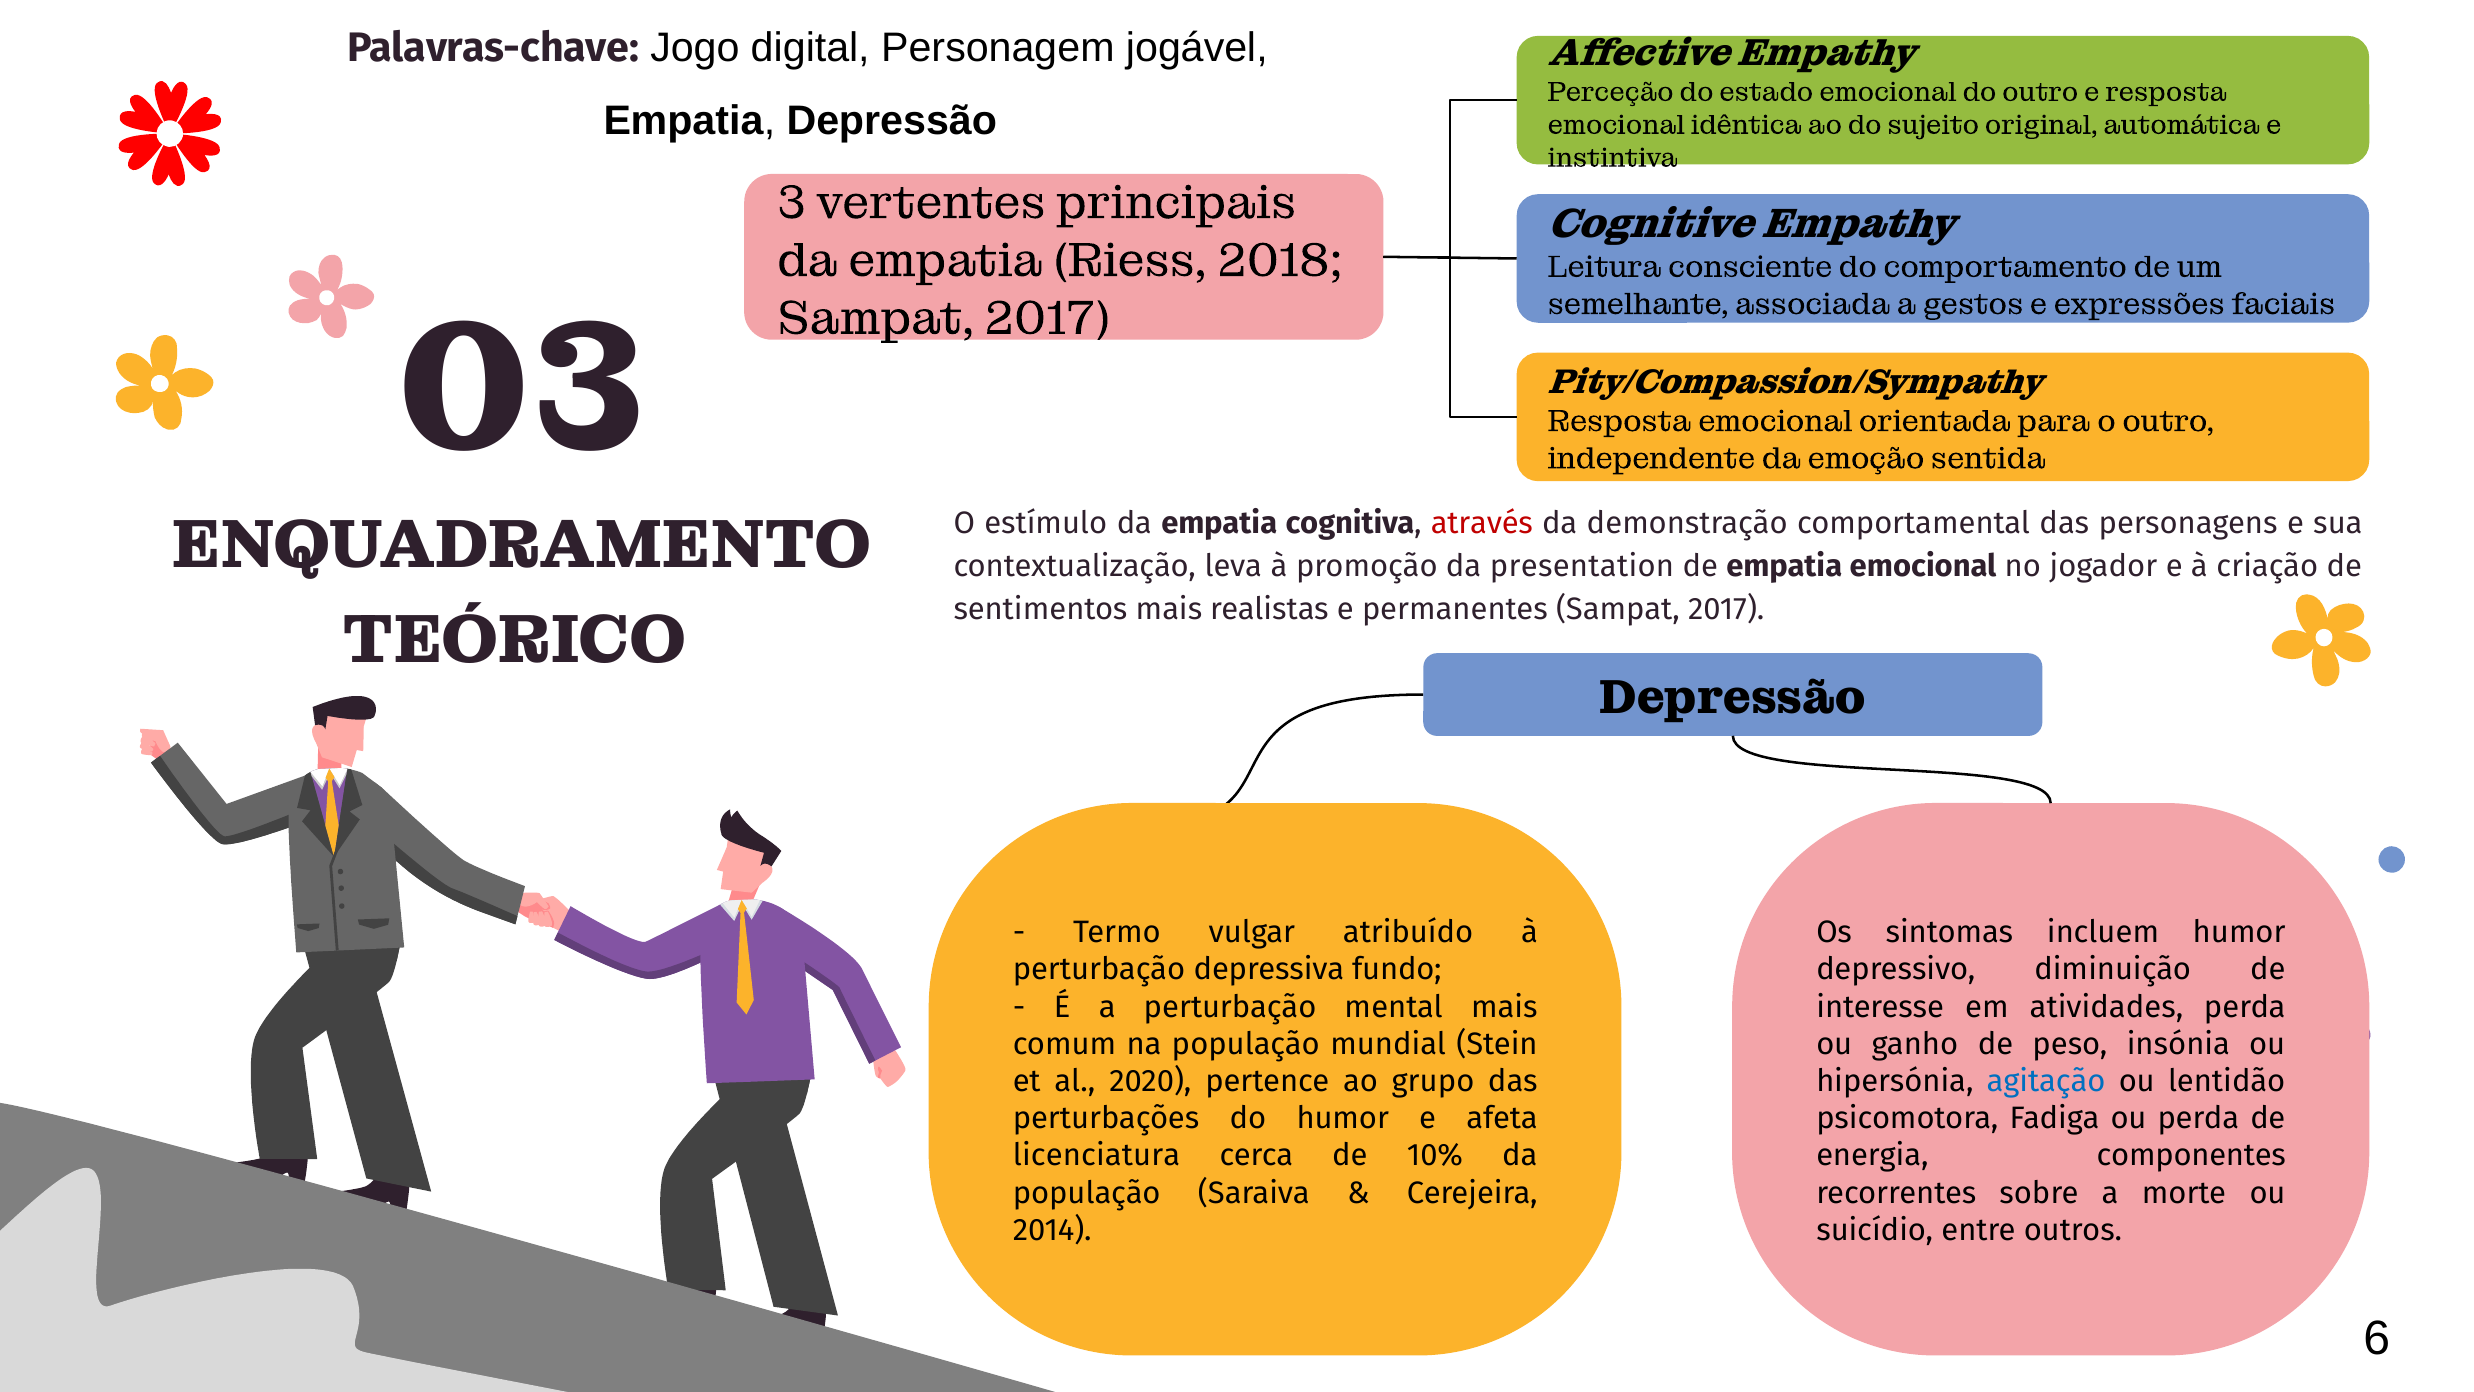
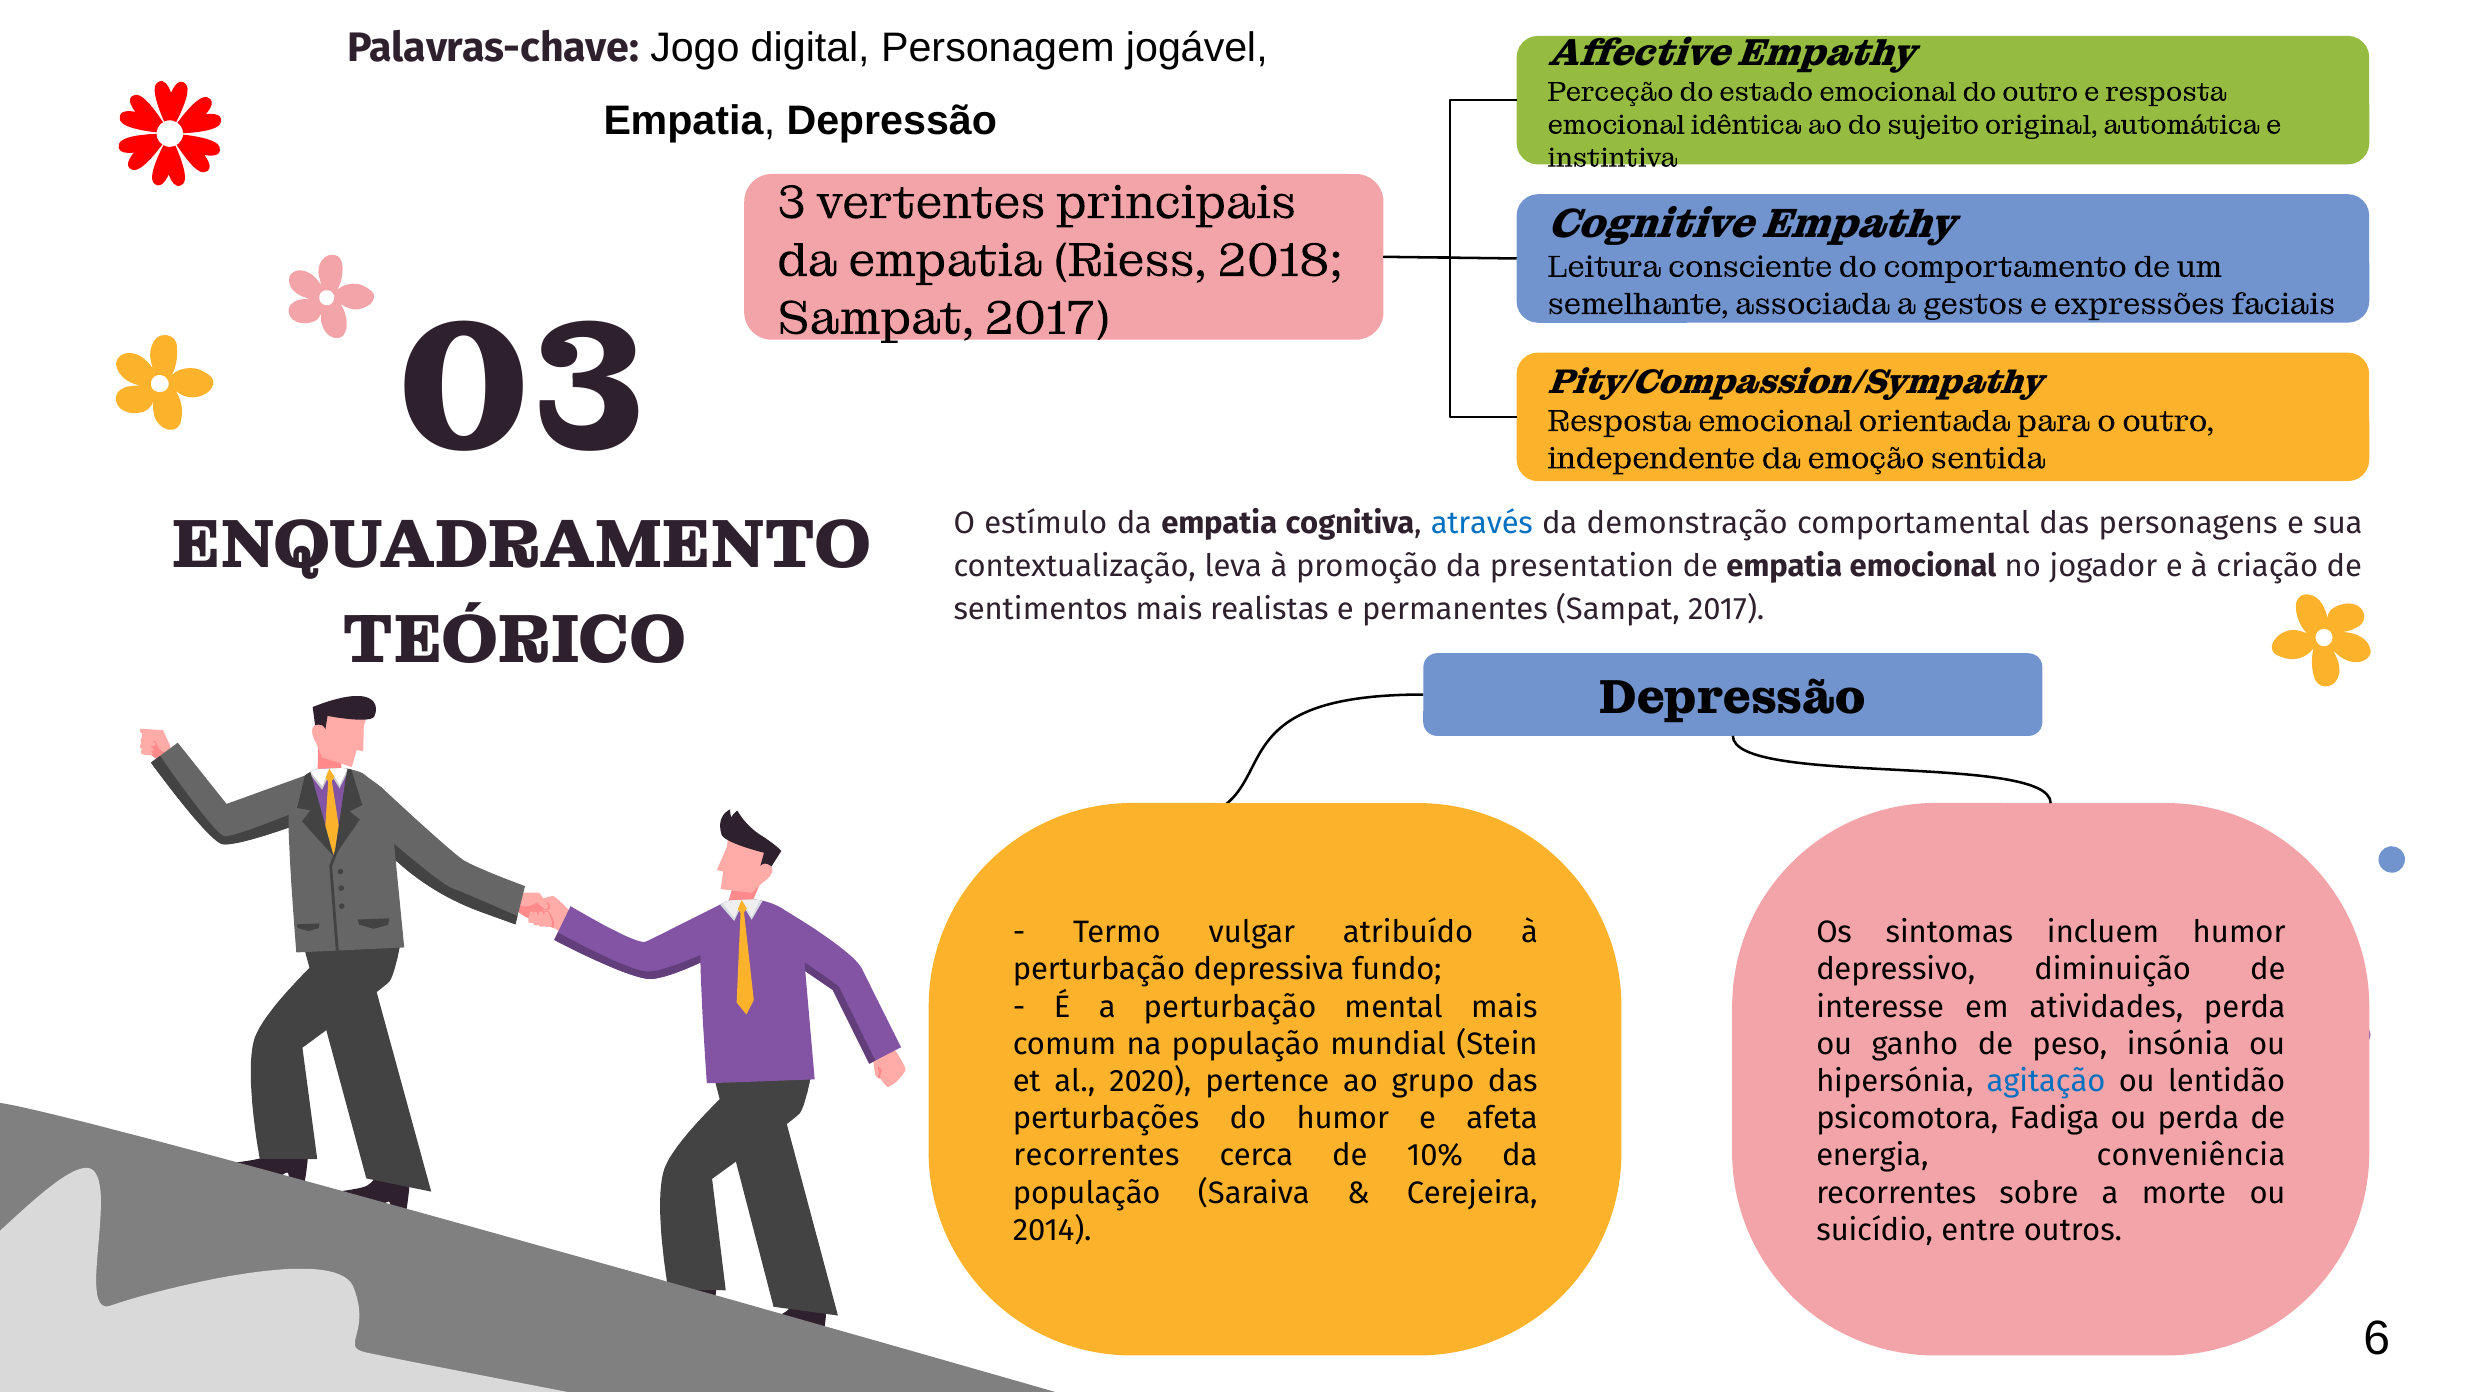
através colour: red -> blue
licenciatura at (1097, 1155): licenciatura -> recorrentes
componentes: componentes -> conveniência
